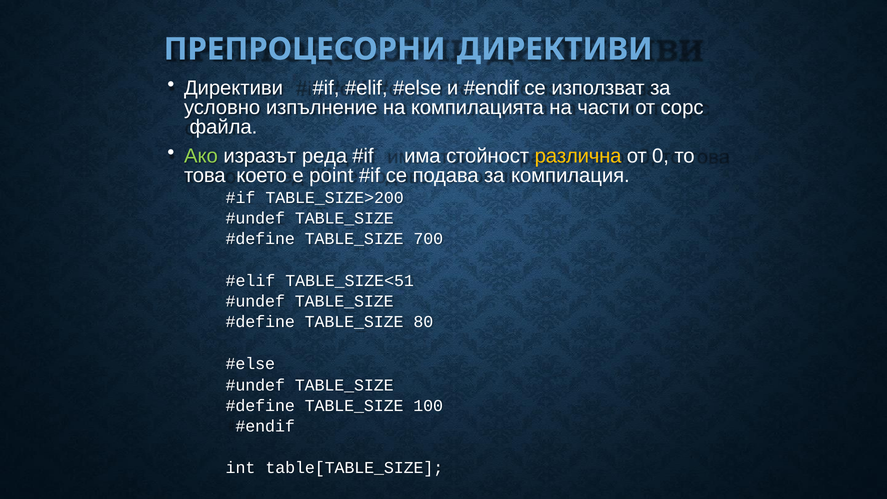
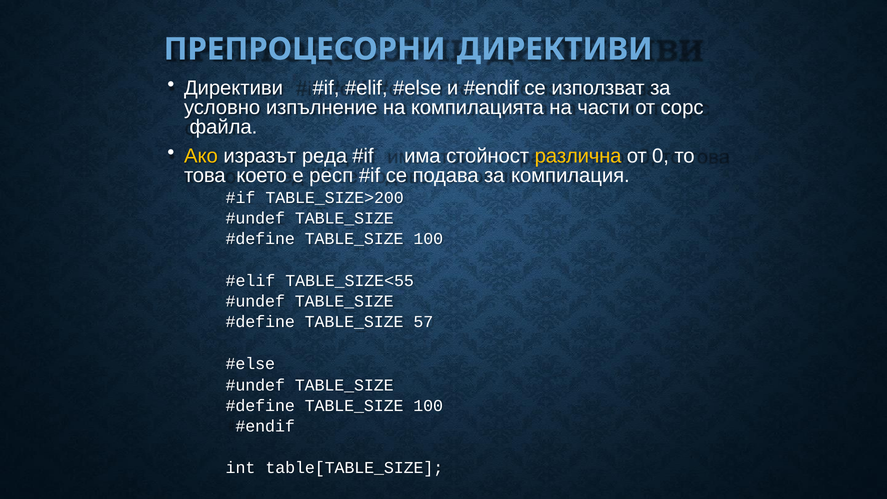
Ако colour: light green -> yellow
point: point -> респ
700 at (428, 239): 700 -> 100
TABLE_SIZE<51: TABLE_SIZE<51 -> TABLE_SIZE<55
80: 80 -> 57
